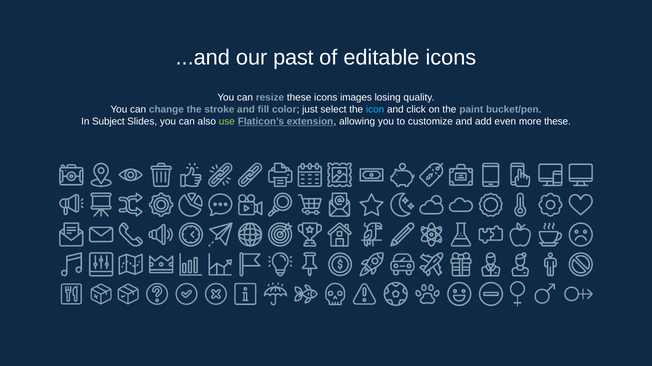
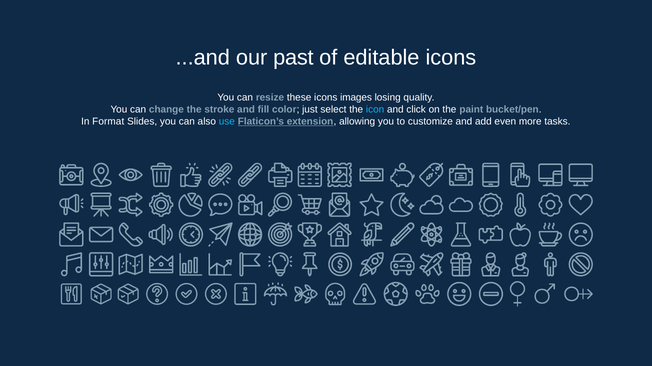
Subject: Subject -> Format
use colour: light green -> light blue
more these: these -> tasks
